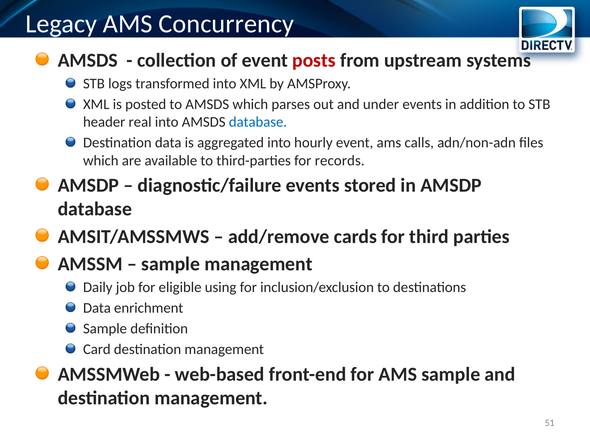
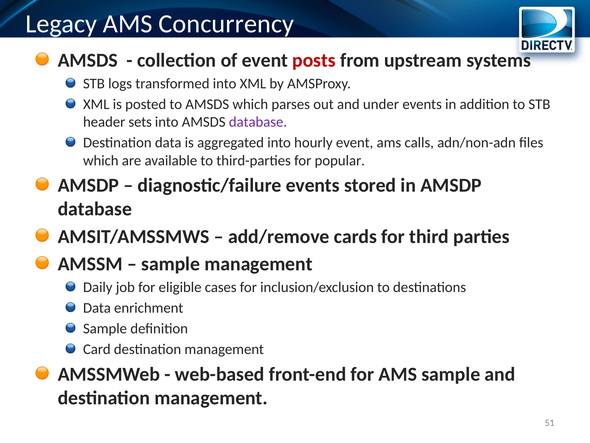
real: real -> sets
database at (258, 122) colour: blue -> purple
records: records -> popular
using: using -> cases
